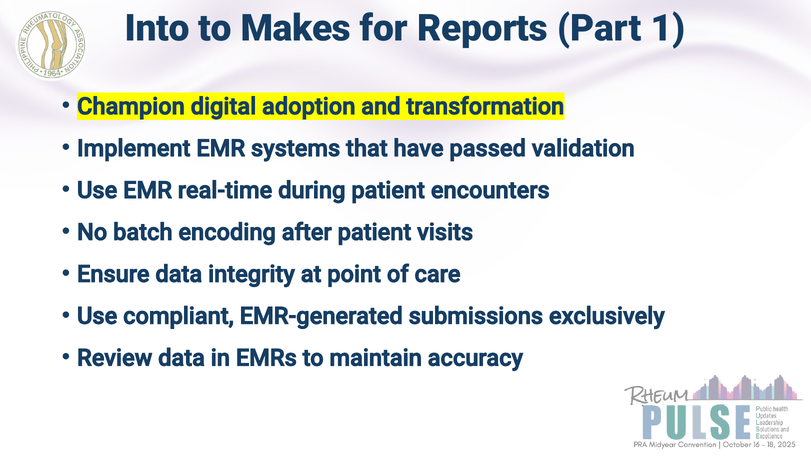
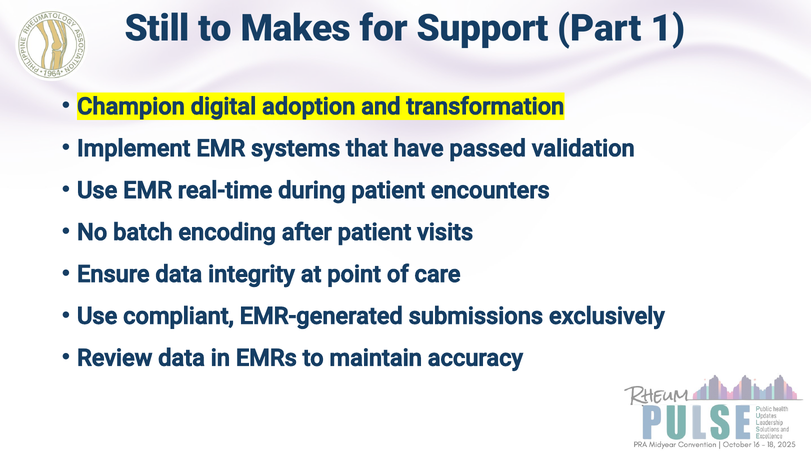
Into: Into -> Still
Reports: Reports -> Support
